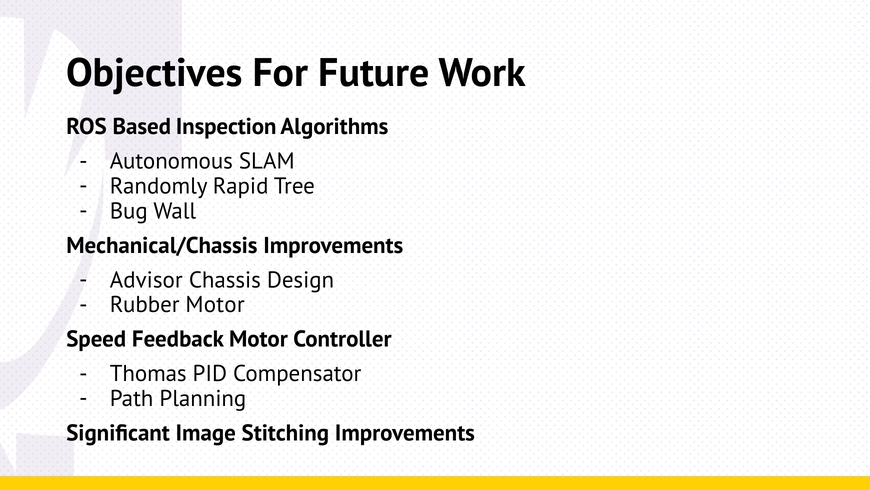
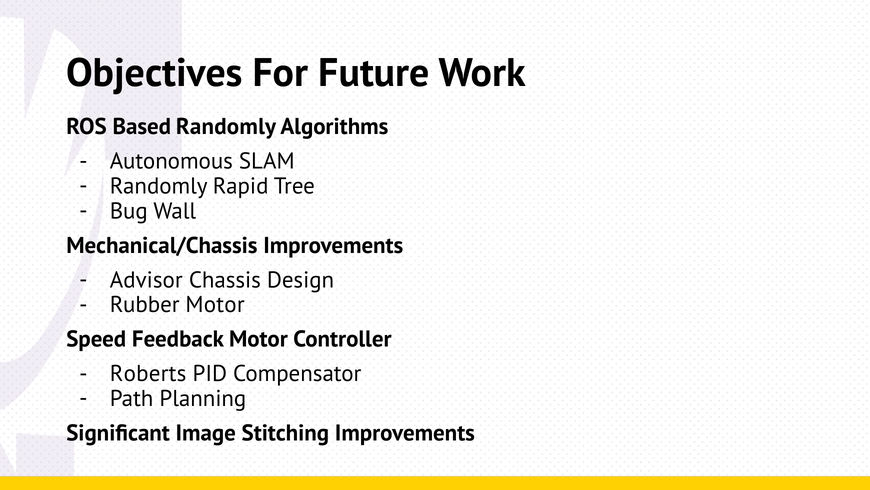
Based Inspection: Inspection -> Randomly
Thomas: Thomas -> Roberts
